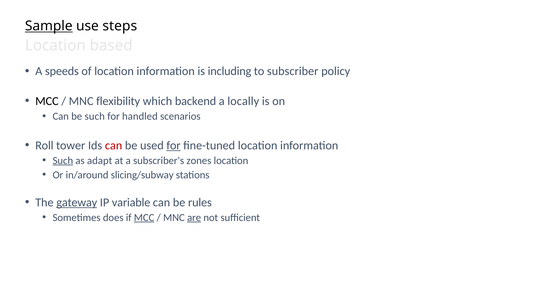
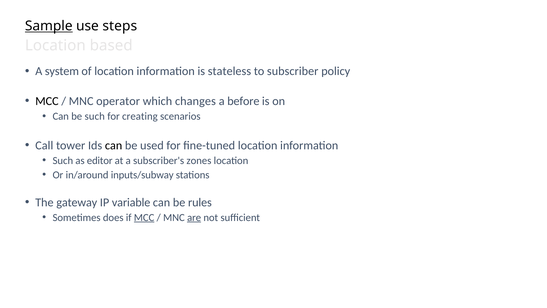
speeds: speeds -> system
including: including -> stateless
flexibility: flexibility -> operator
backend: backend -> changes
locally: locally -> before
handled: handled -> creating
Roll: Roll -> Call
can at (114, 145) colour: red -> black
for at (174, 145) underline: present -> none
Such at (63, 160) underline: present -> none
adapt: adapt -> editor
slicing/subway: slicing/subway -> inputs/subway
gateway underline: present -> none
